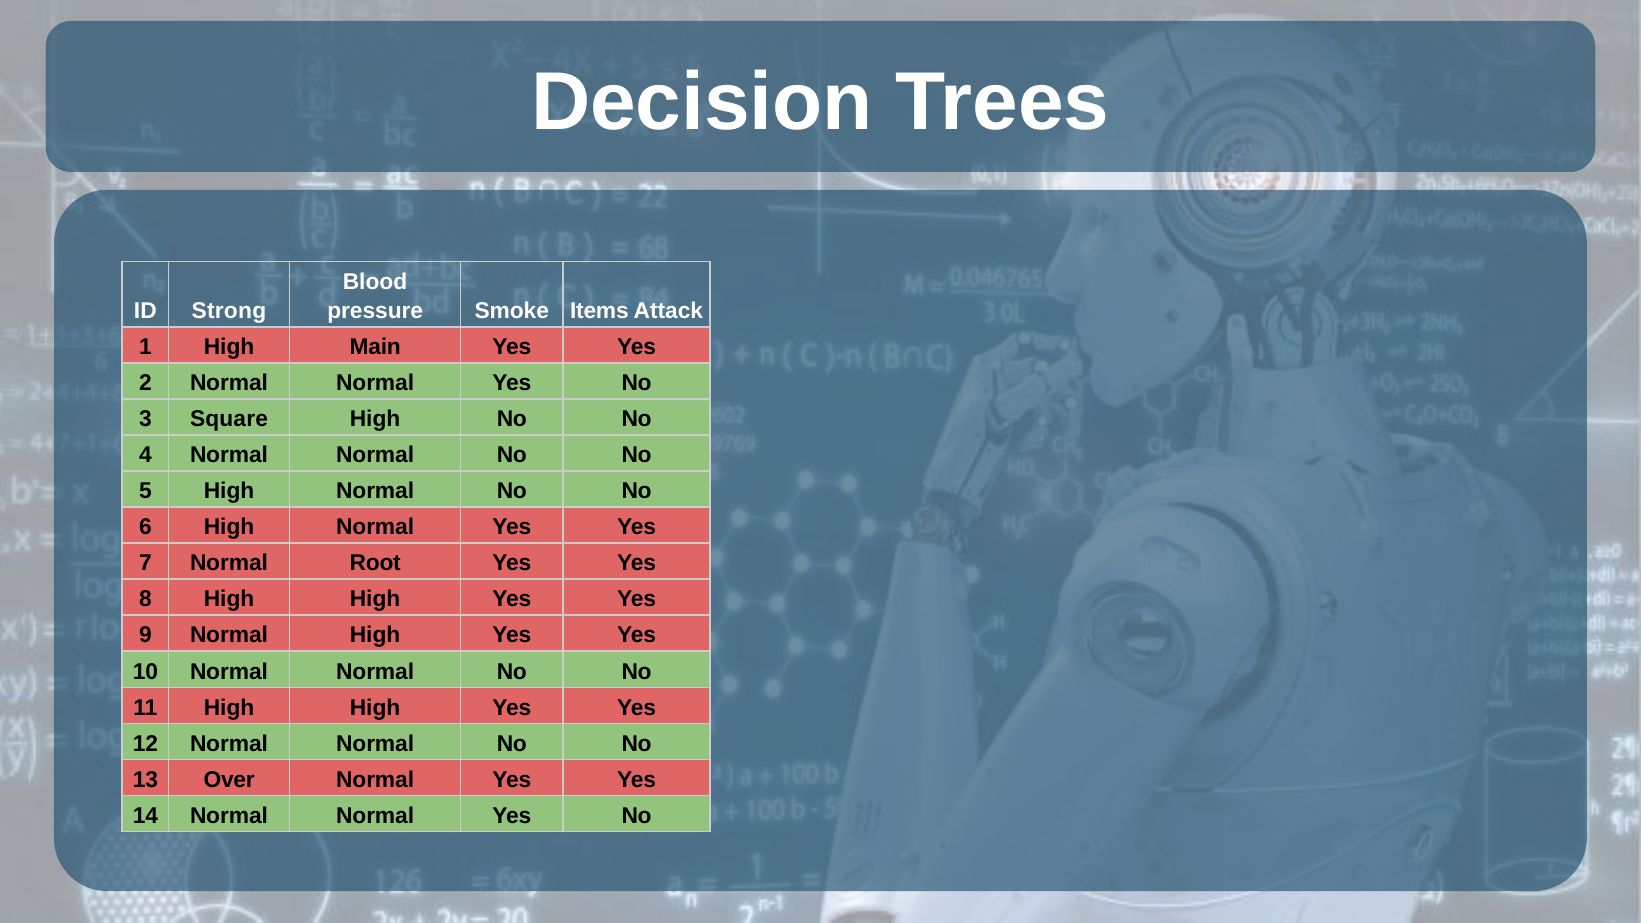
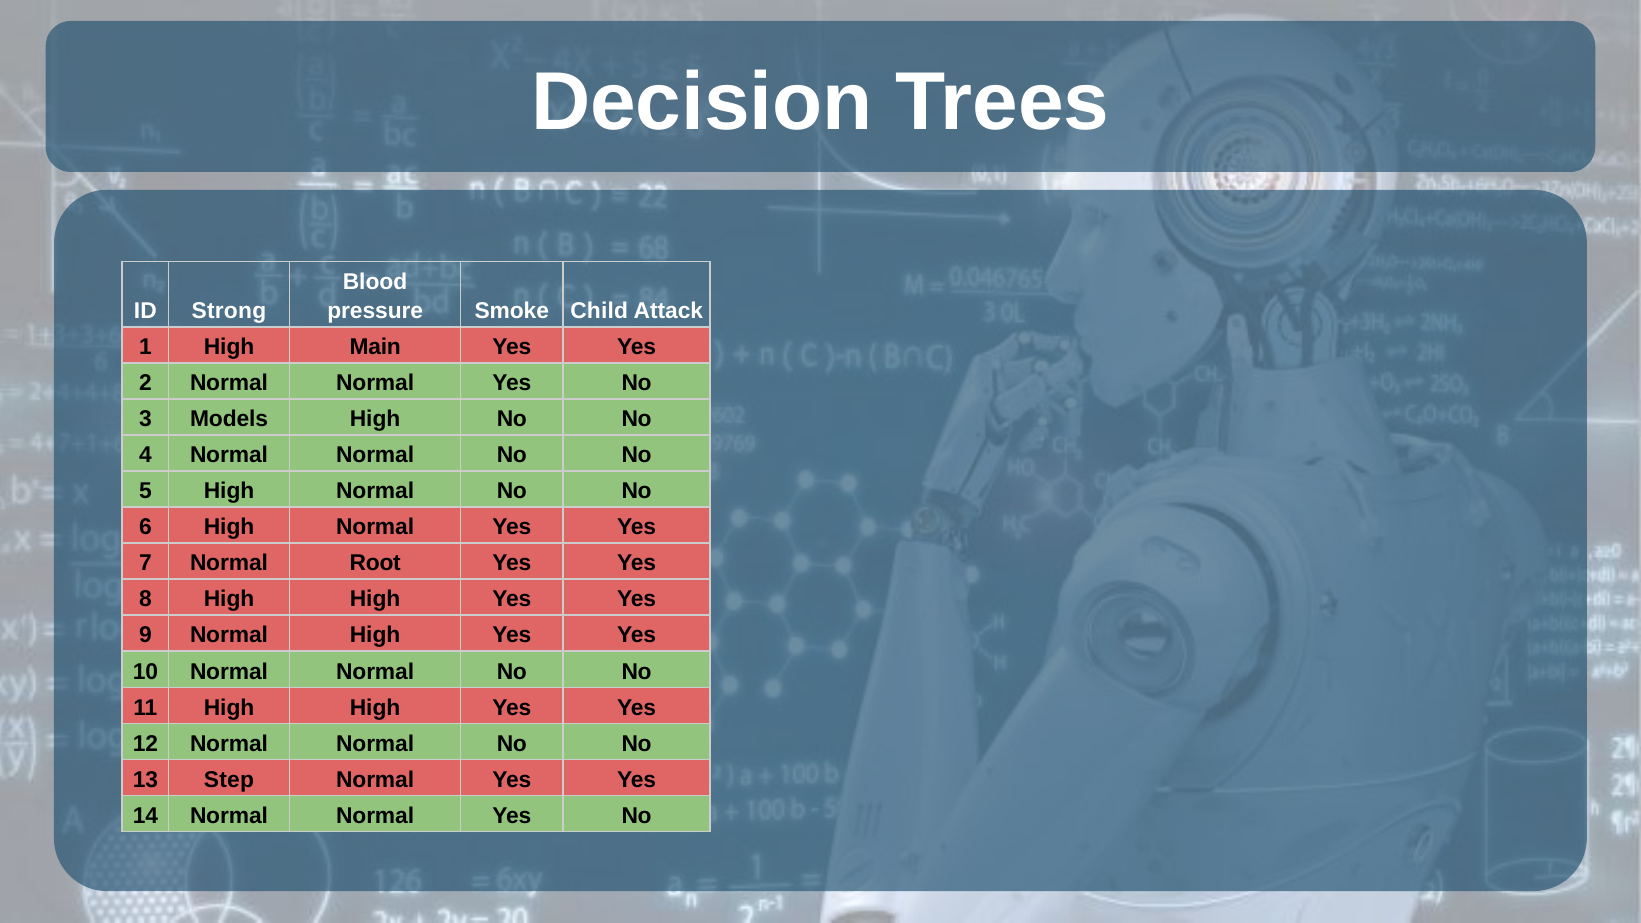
Items: Items -> Child
Square: Square -> Models
Over: Over -> Step
